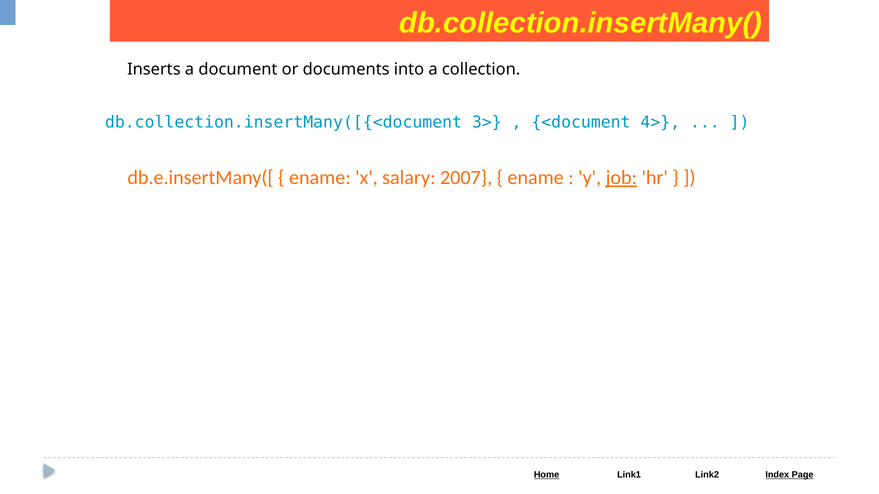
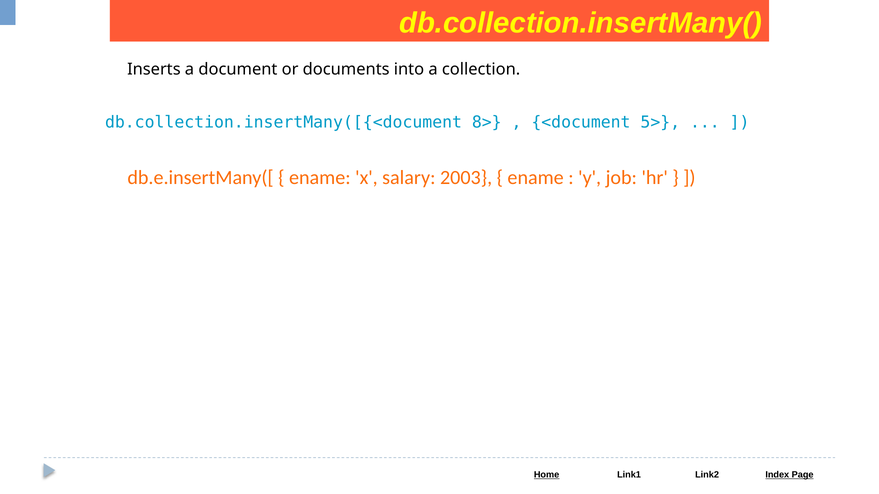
3>: 3> -> 8>
4>: 4> -> 5>
2007: 2007 -> 2003
job underline: present -> none
